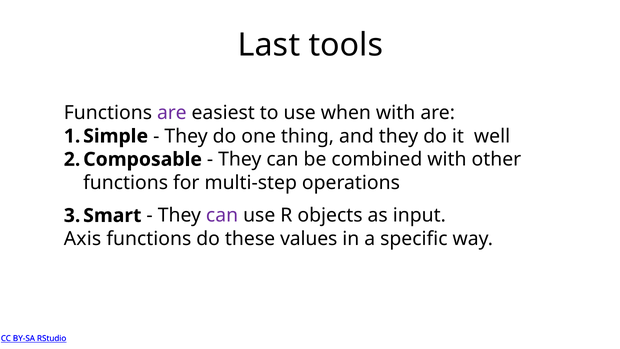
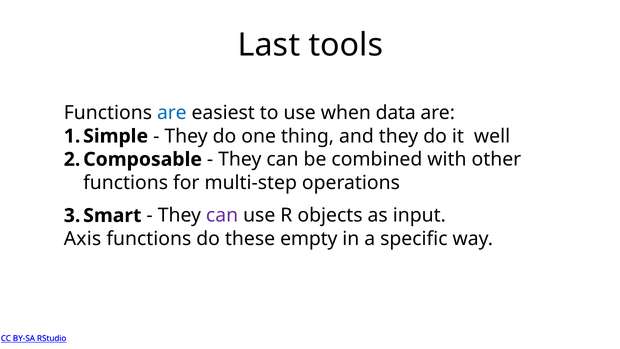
are at (172, 113) colour: purple -> blue
when with: with -> data
values: values -> empty
